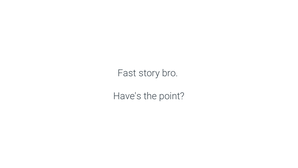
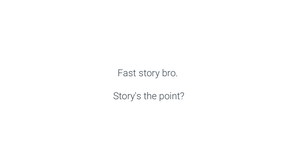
Have's: Have's -> Story's
